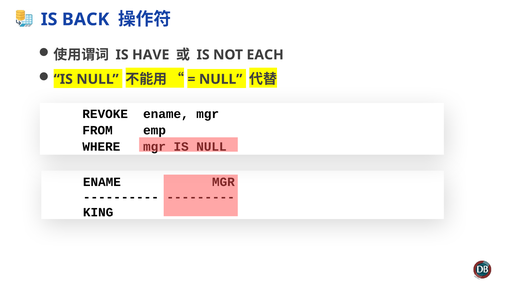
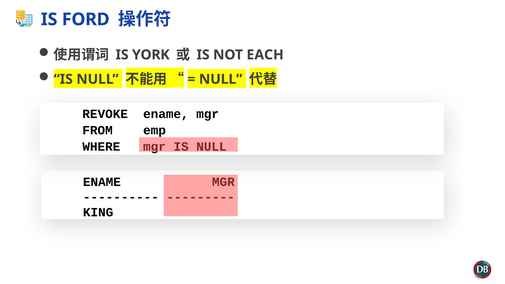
BACK: BACK -> FORD
HAVE: HAVE -> YORK
